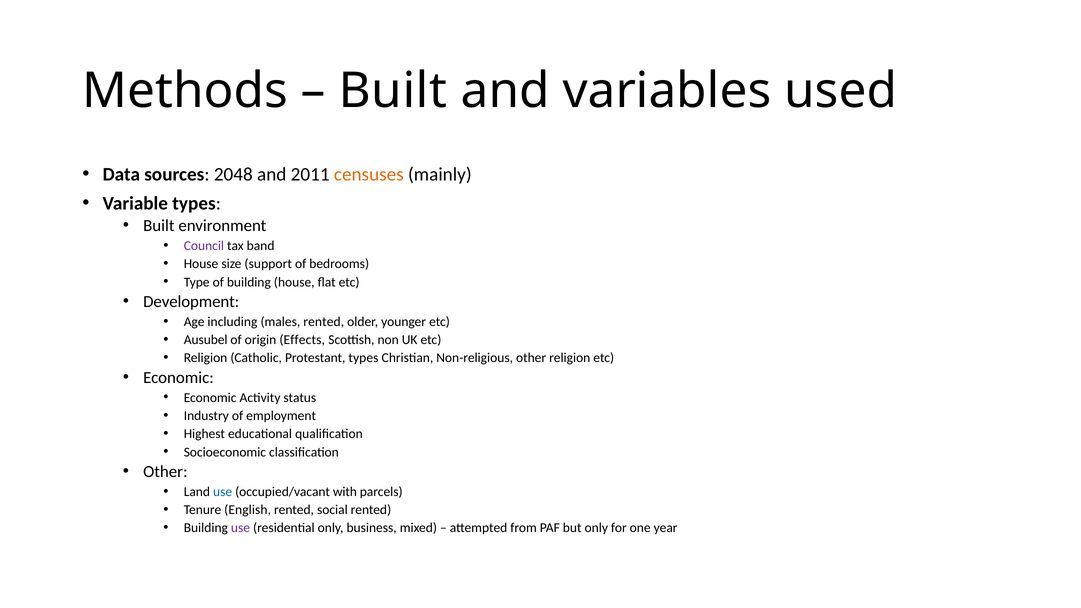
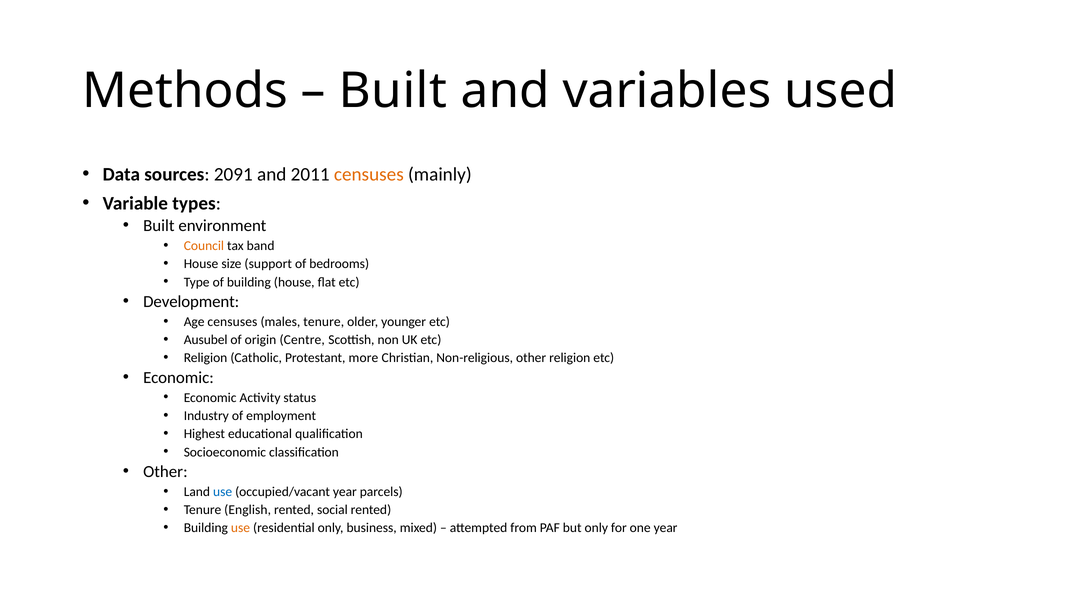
2048: 2048 -> 2091
Council colour: purple -> orange
Age including: including -> censuses
males rented: rented -> tenure
Effects: Effects -> Centre
Protestant types: types -> more
occupied/vacant with: with -> year
use at (241, 528) colour: purple -> orange
